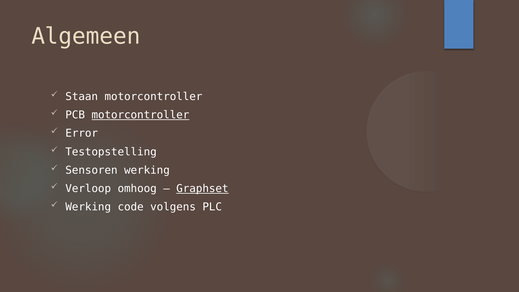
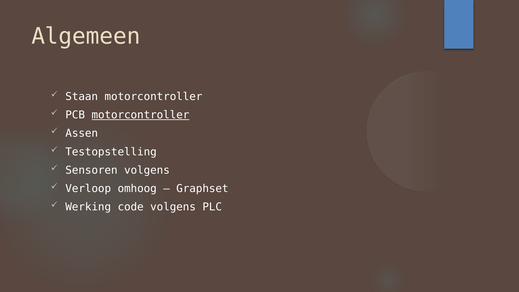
Error: Error -> Assen
Sensoren werking: werking -> volgens
Graphset underline: present -> none
